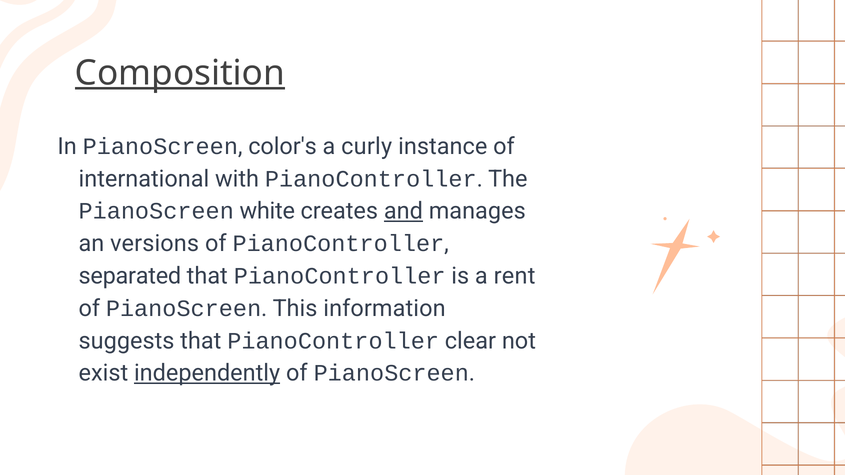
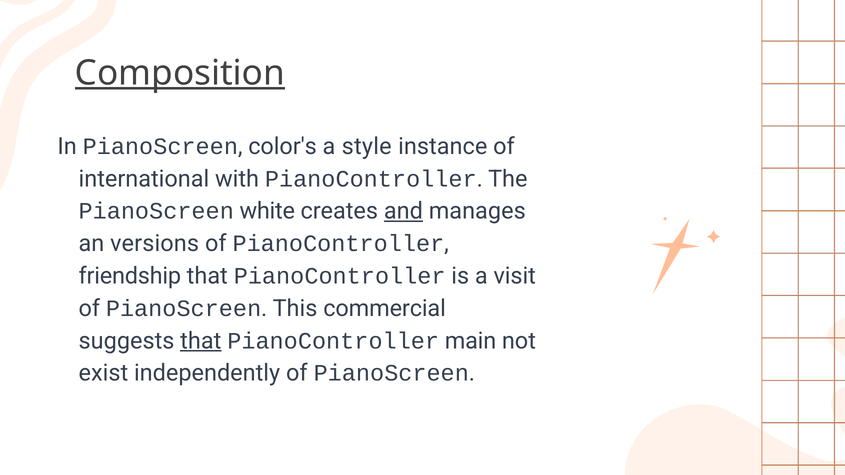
curly: curly -> style
separated: separated -> friendship
rent: rent -> visit
information: information -> commercial
that at (201, 341) underline: none -> present
clear: clear -> main
independently underline: present -> none
